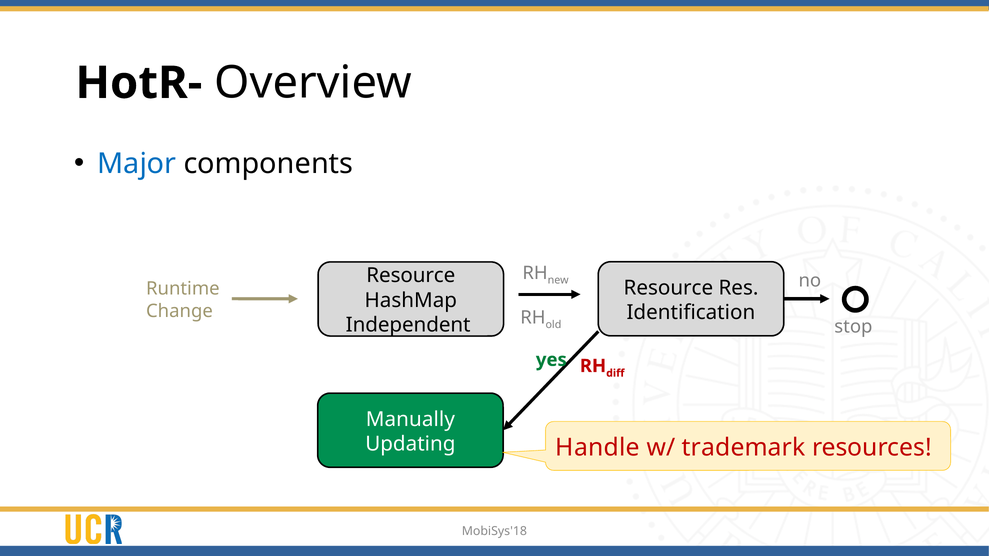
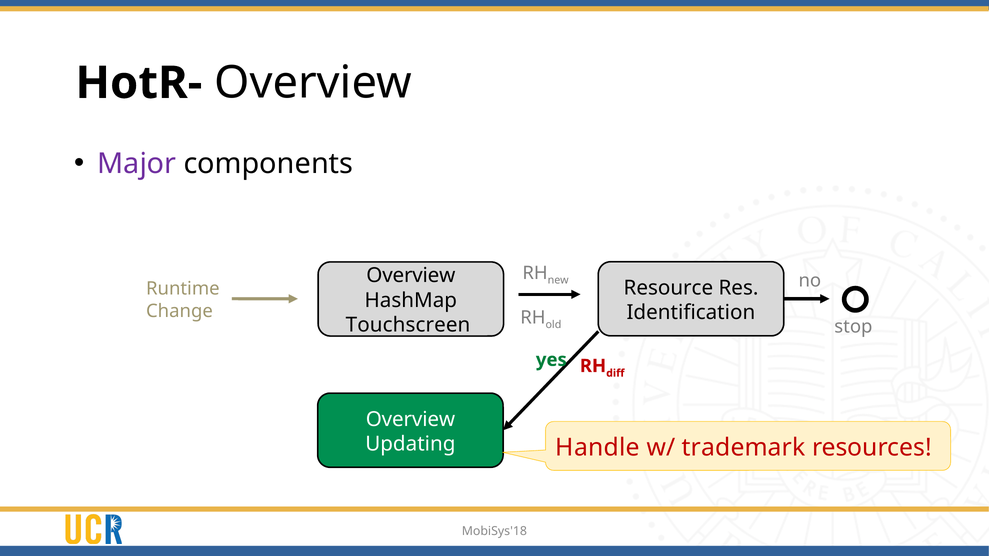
Major colour: blue -> purple
Resource at (411, 276): Resource -> Overview
Independent: Independent -> Touchscreen
Manually at (410, 420): Manually -> Overview
